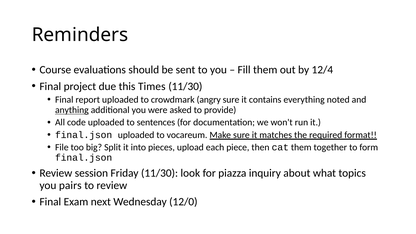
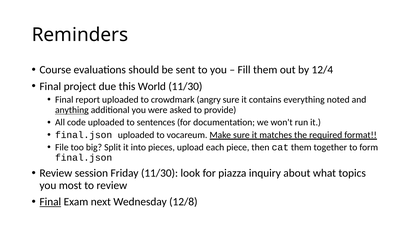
Times: Times -> World
pairs: pairs -> most
Final at (50, 202) underline: none -> present
12/0: 12/0 -> 12/8
